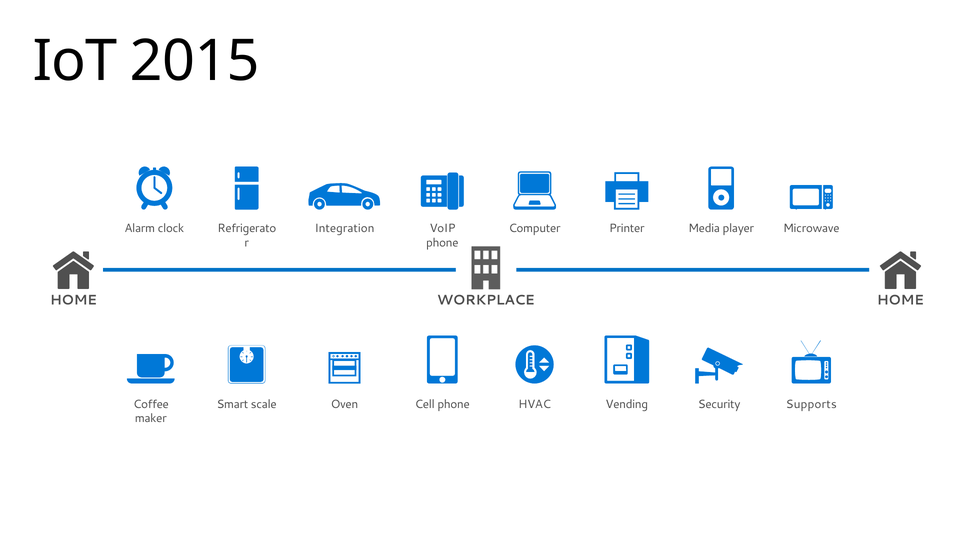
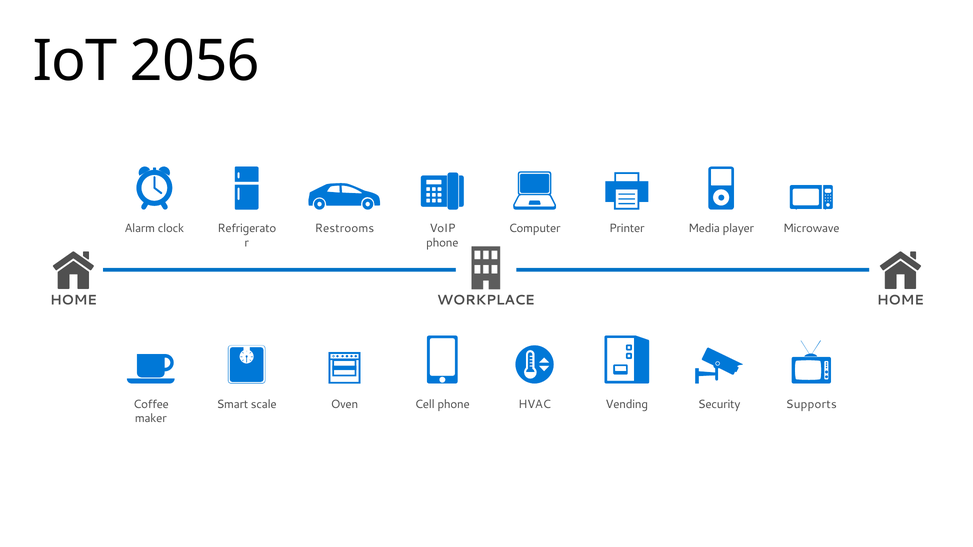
2015: 2015 -> 2056
Integration: Integration -> Restrooms
